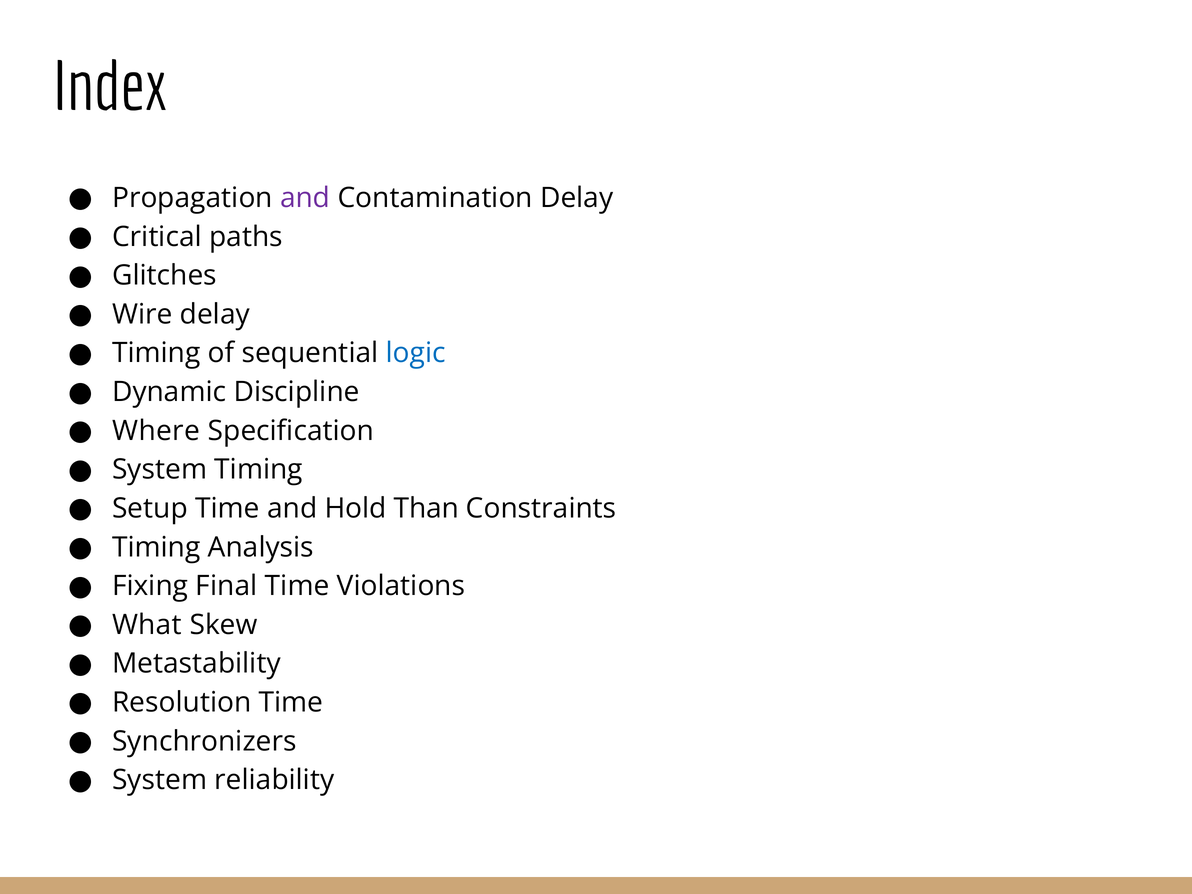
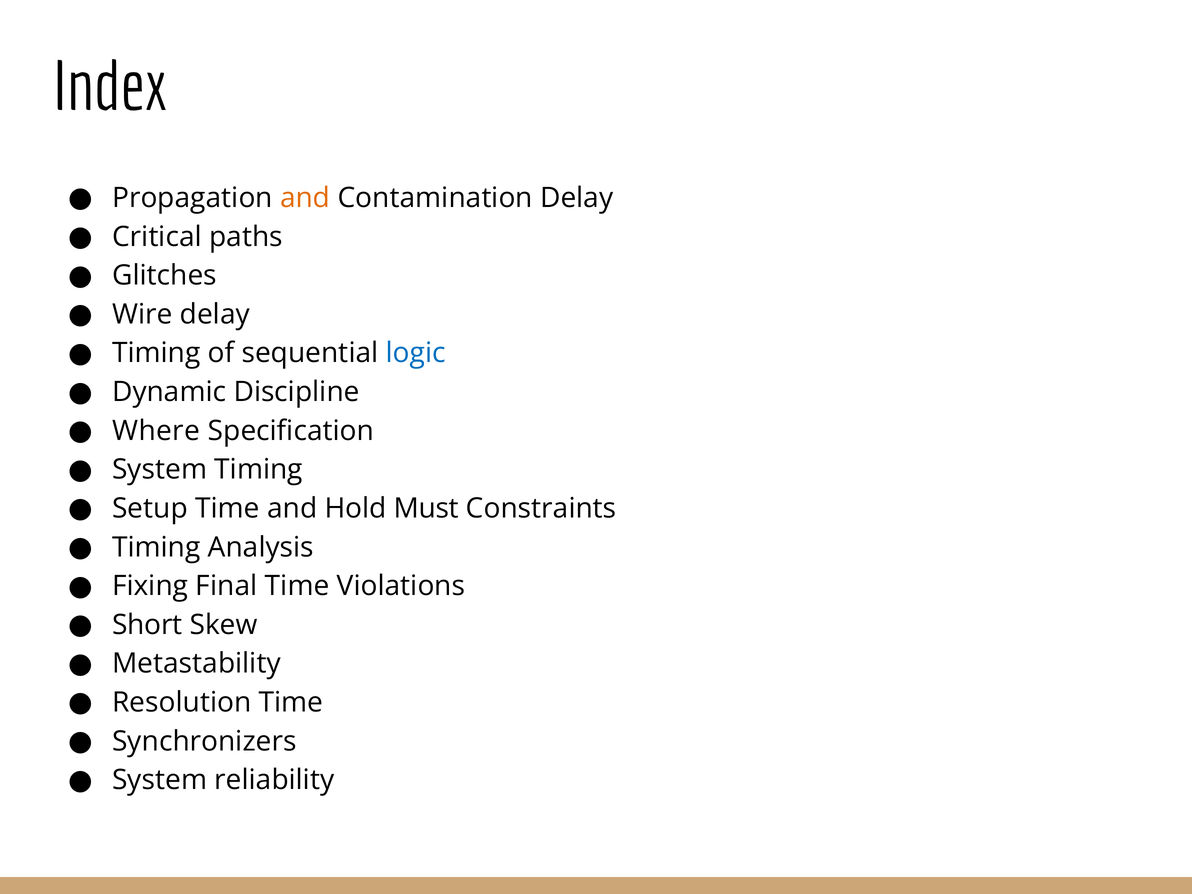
and at (305, 198) colour: purple -> orange
Than: Than -> Must
What: What -> Short
